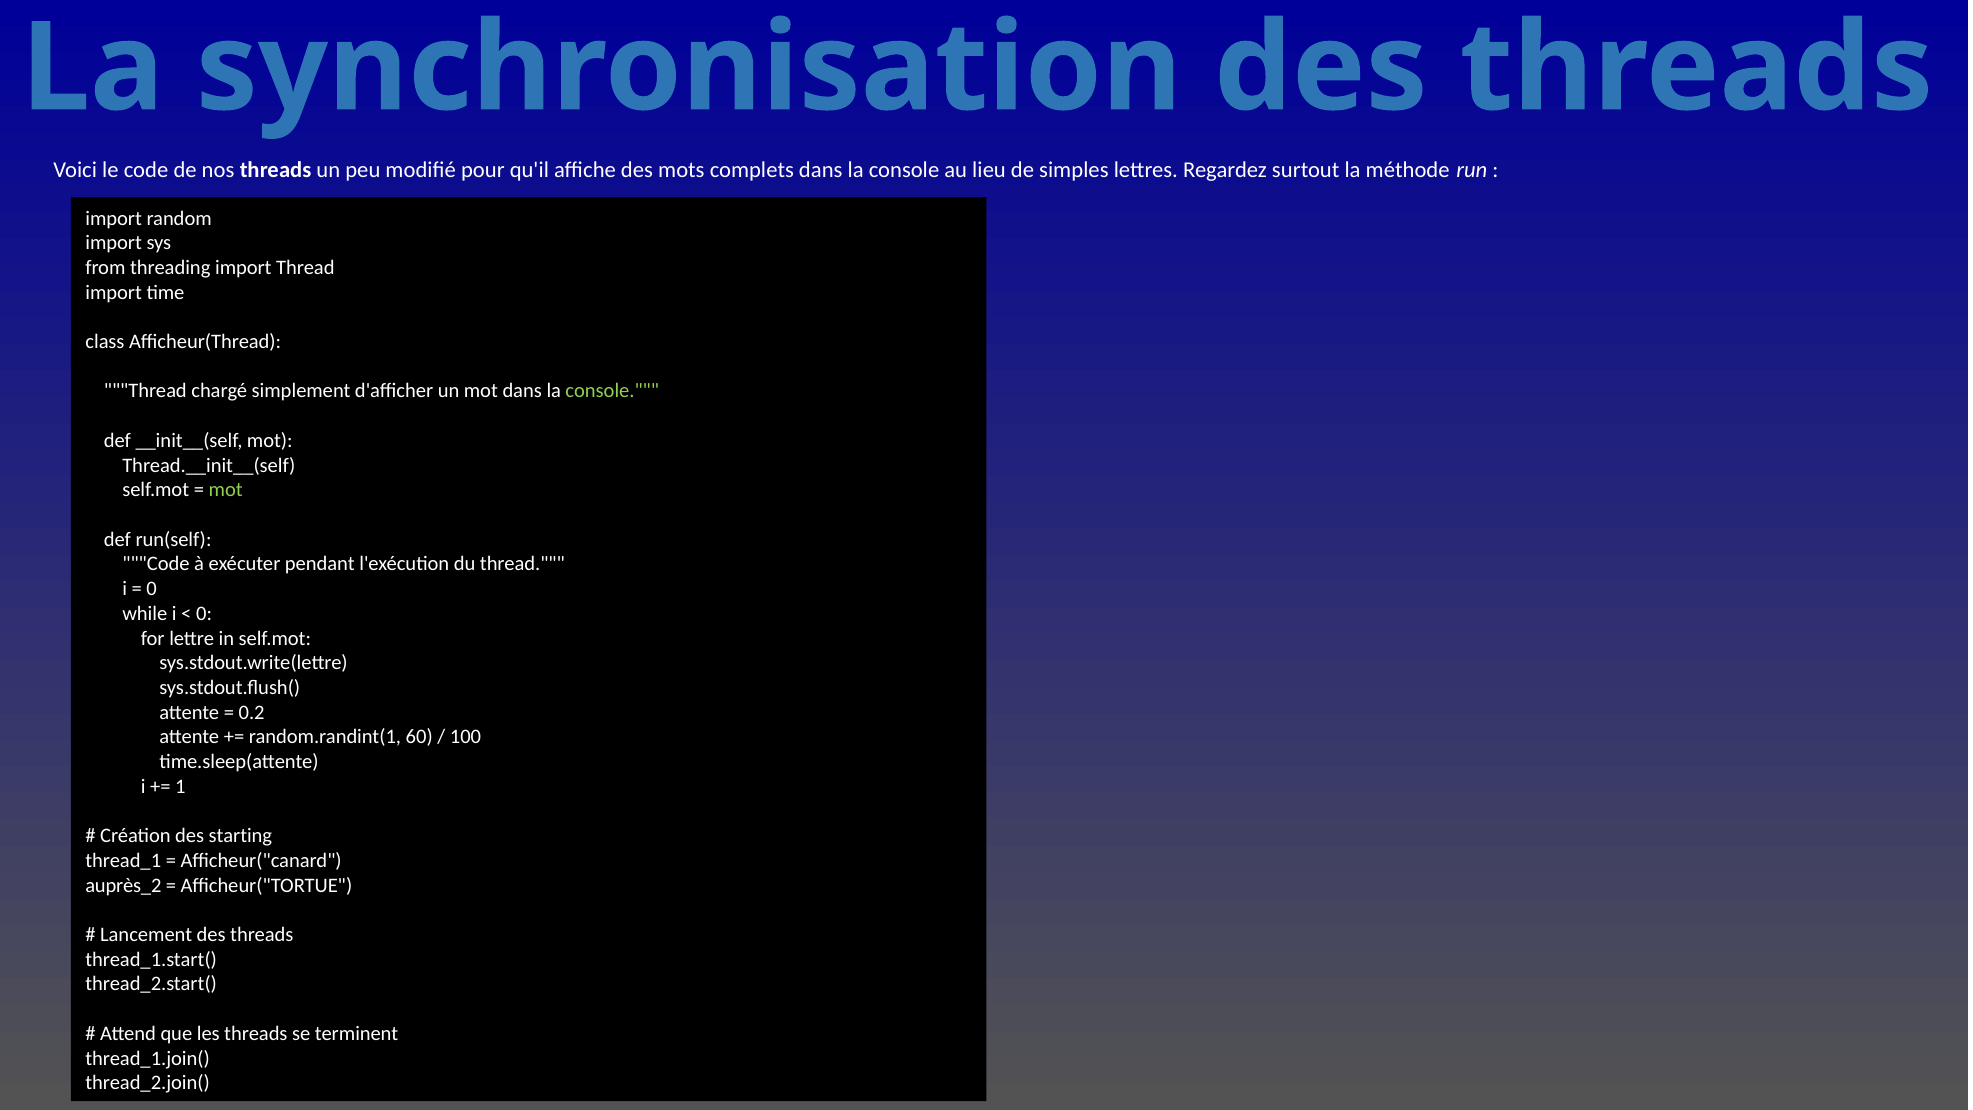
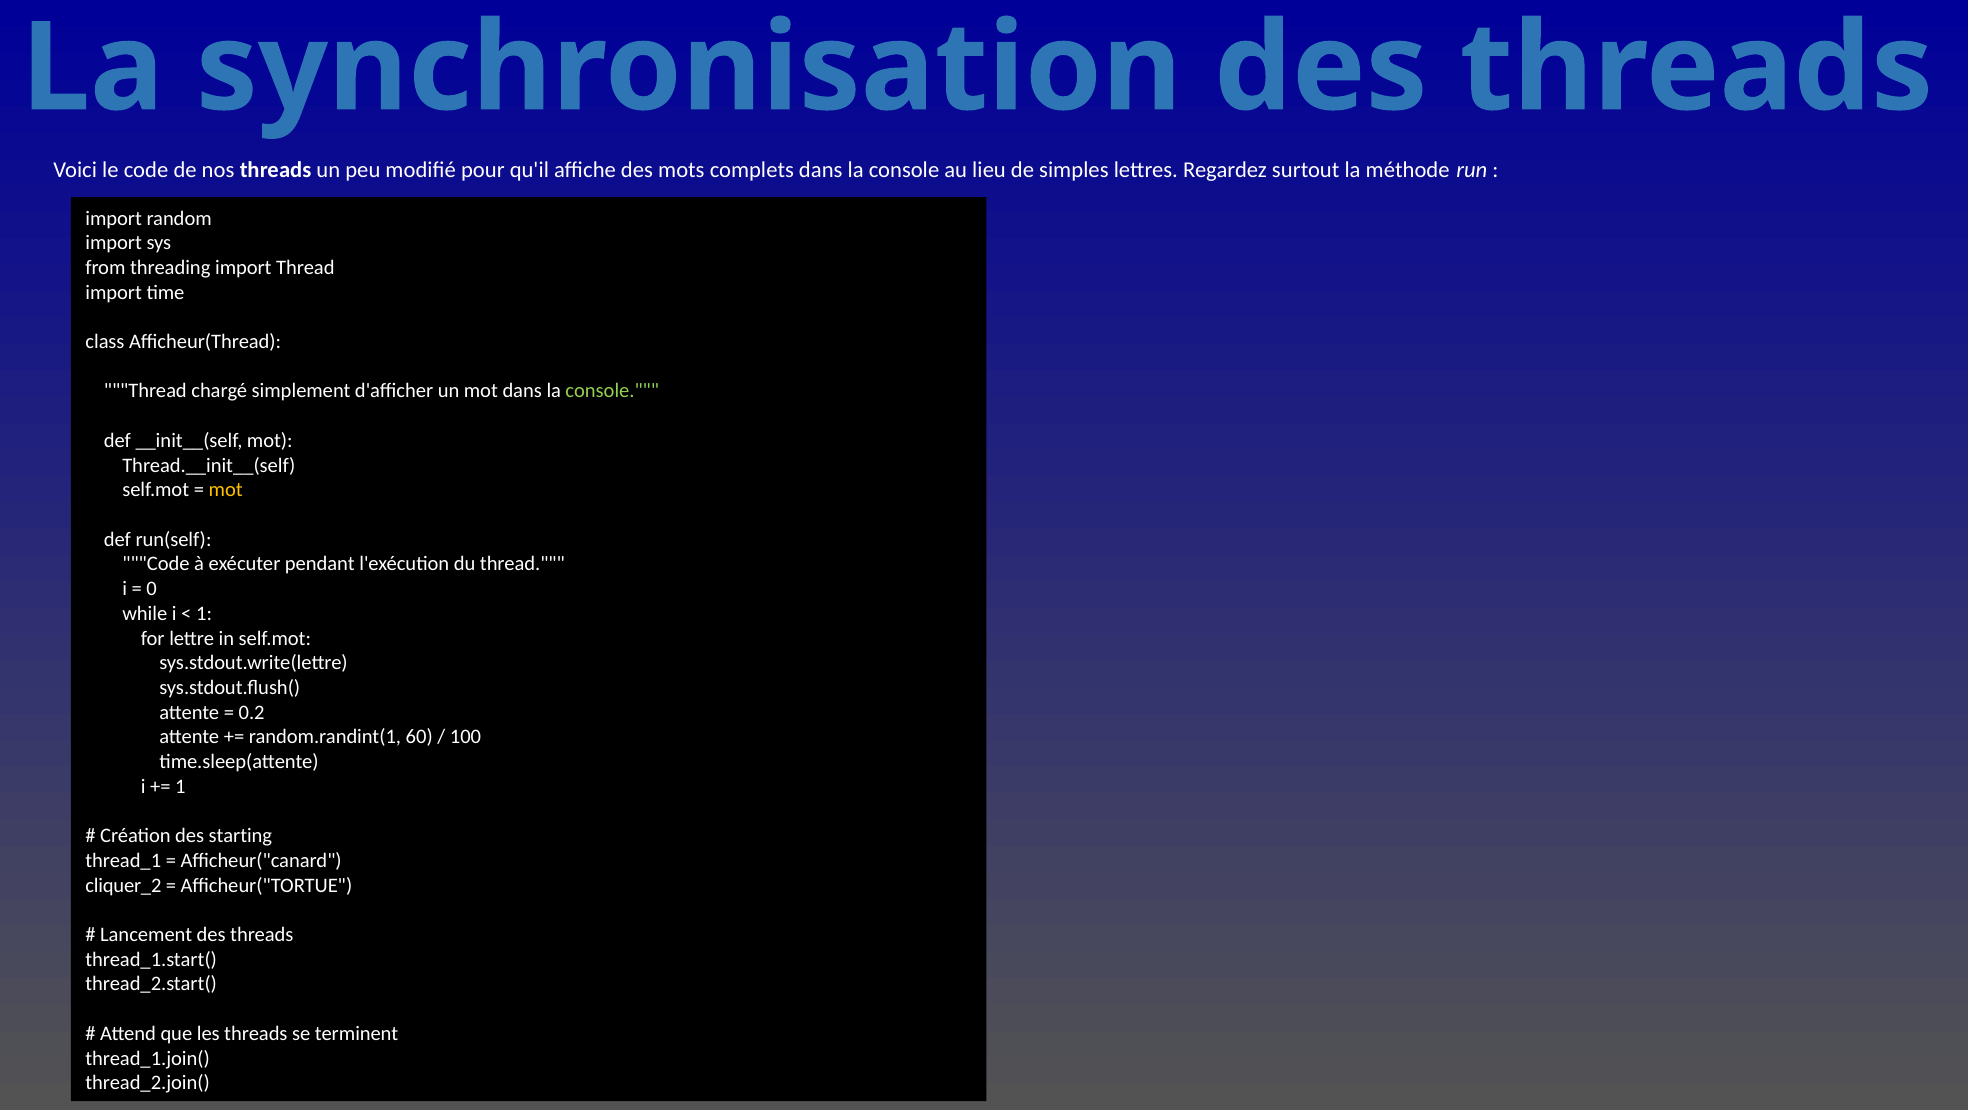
mot at (226, 490) colour: light green -> yellow
0 at (204, 613): 0 -> 1
auprès_2: auprès_2 -> cliquer_2
